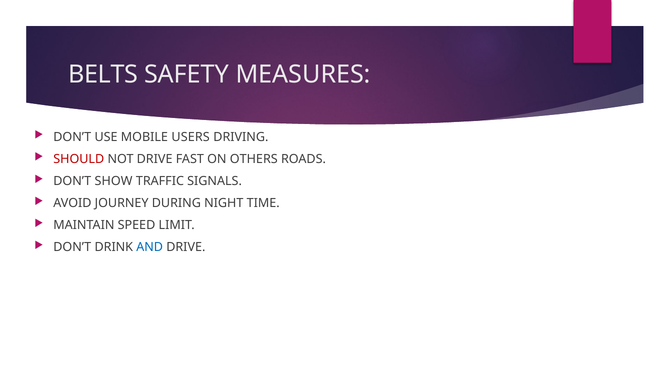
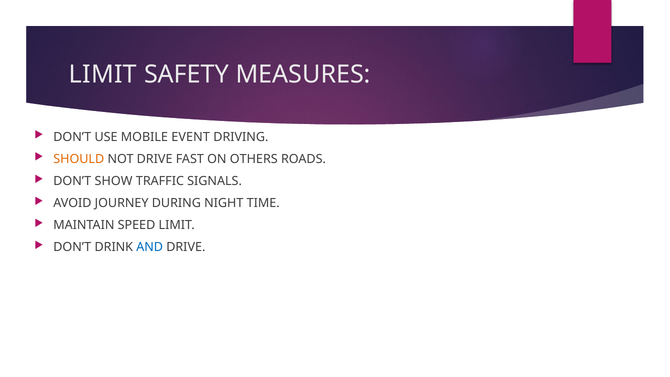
BELTS at (103, 75): BELTS -> LIMIT
USERS: USERS -> EVENT
SHOULD colour: red -> orange
